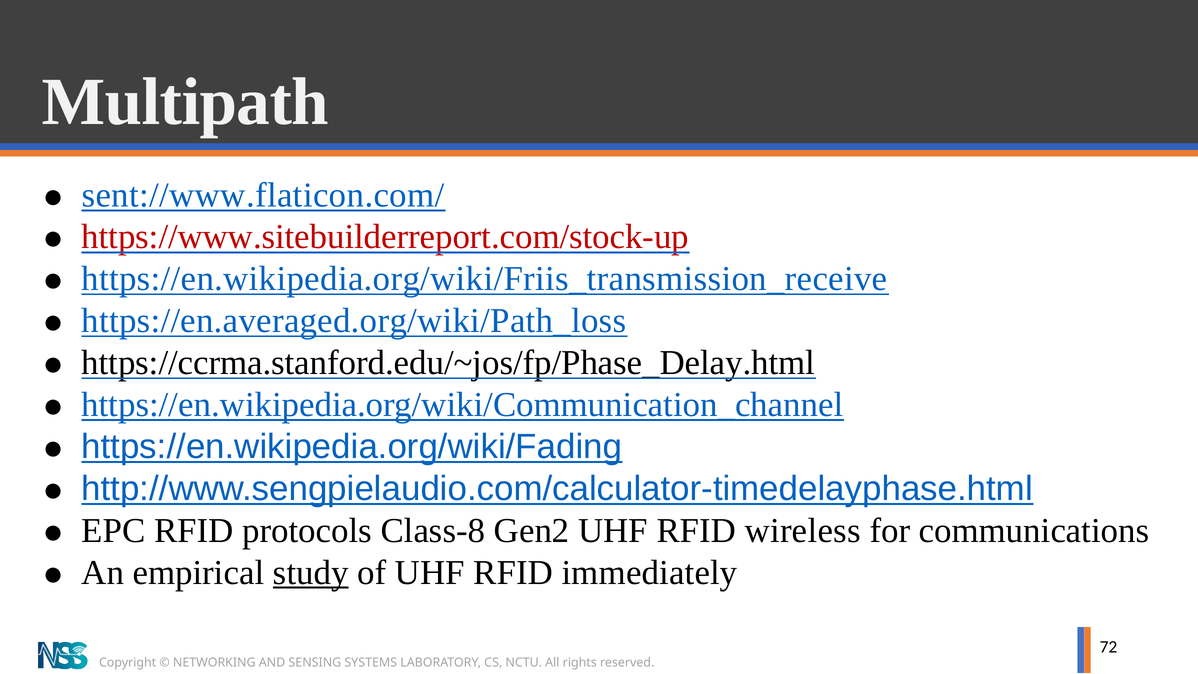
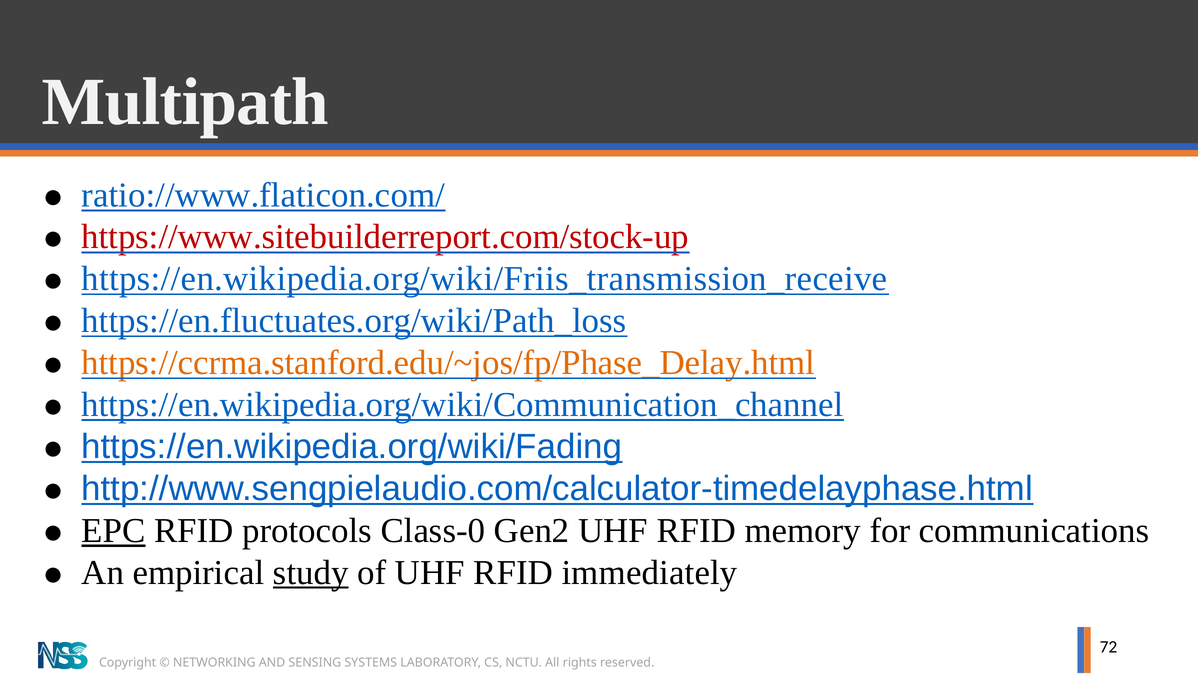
sent://www.flaticon.com/: sent://www.flaticon.com/ -> ratio://www.flaticon.com/
https://en.averaged.org/wiki/Path_loss: https://en.averaged.org/wiki/Path_loss -> https://en.fluctuates.org/wiki/Path_loss
https://ccrma.stanford.edu/~jos/fp/Phase_Delay.html colour: black -> orange
EPC underline: none -> present
Class-8: Class-8 -> Class-0
wireless: wireless -> memory
